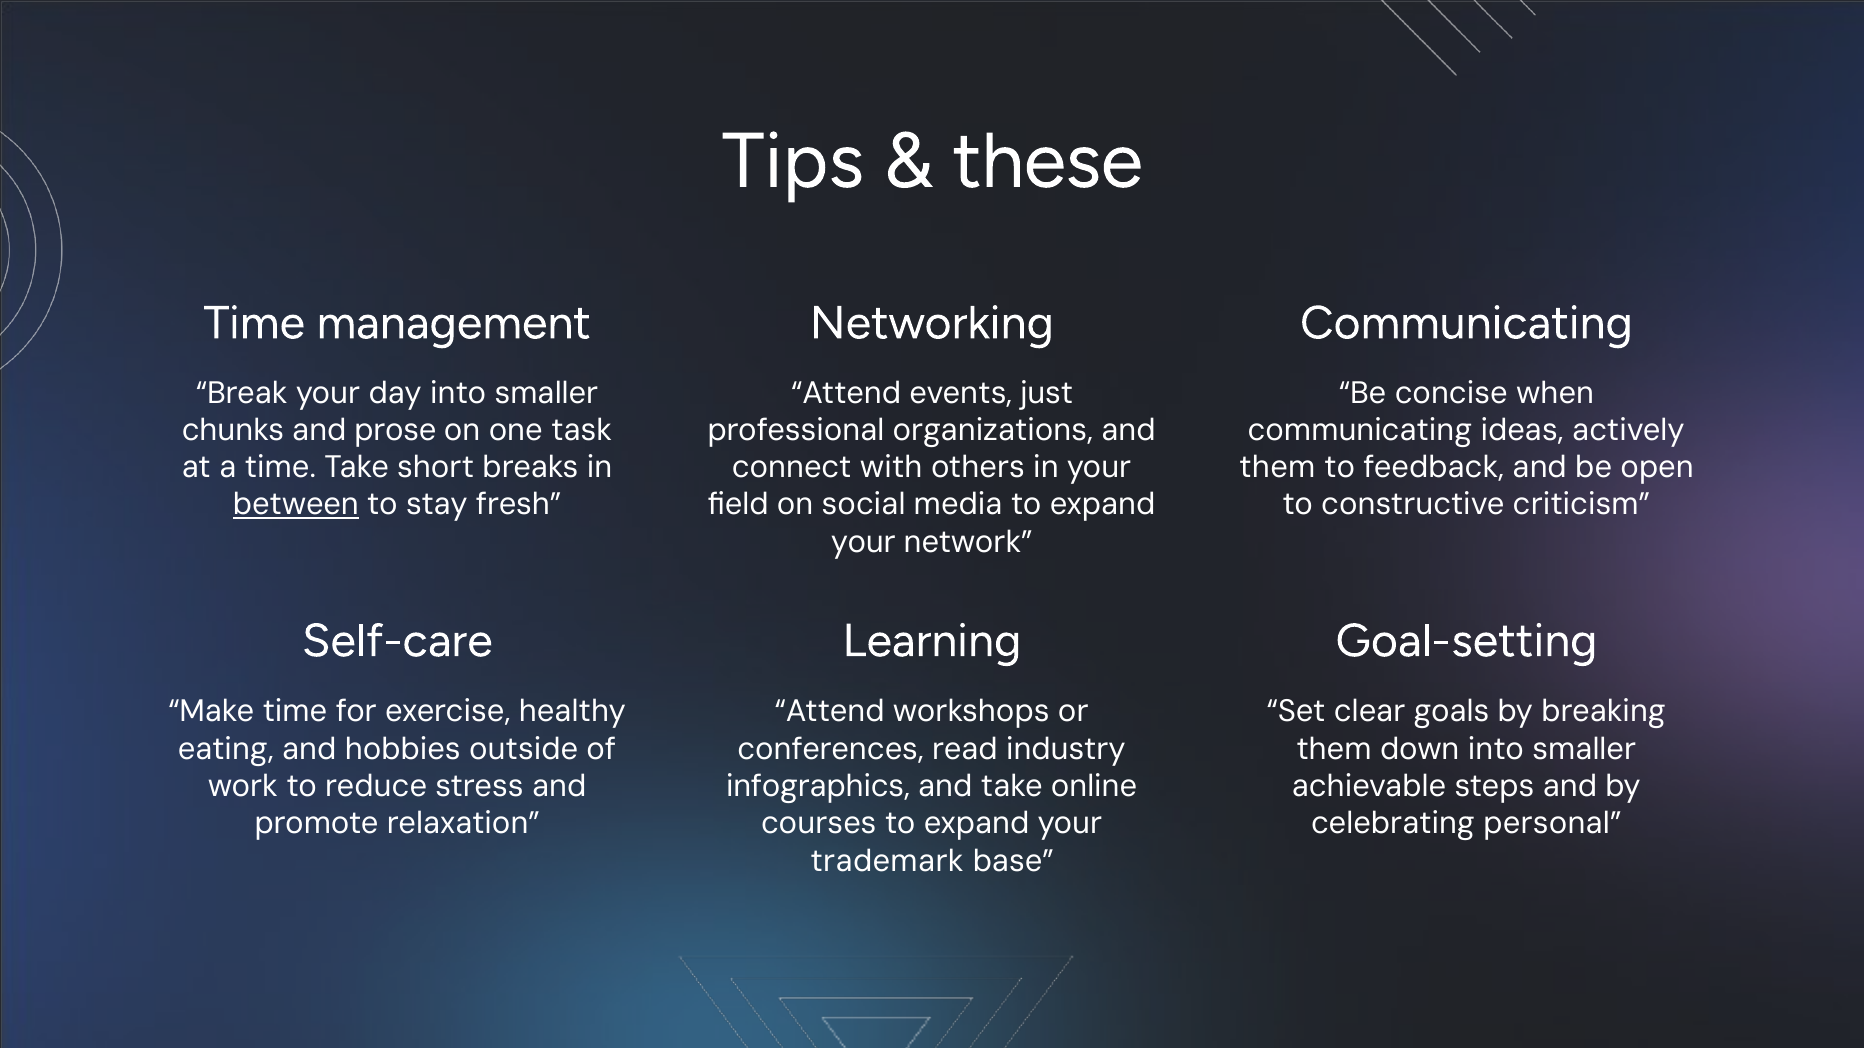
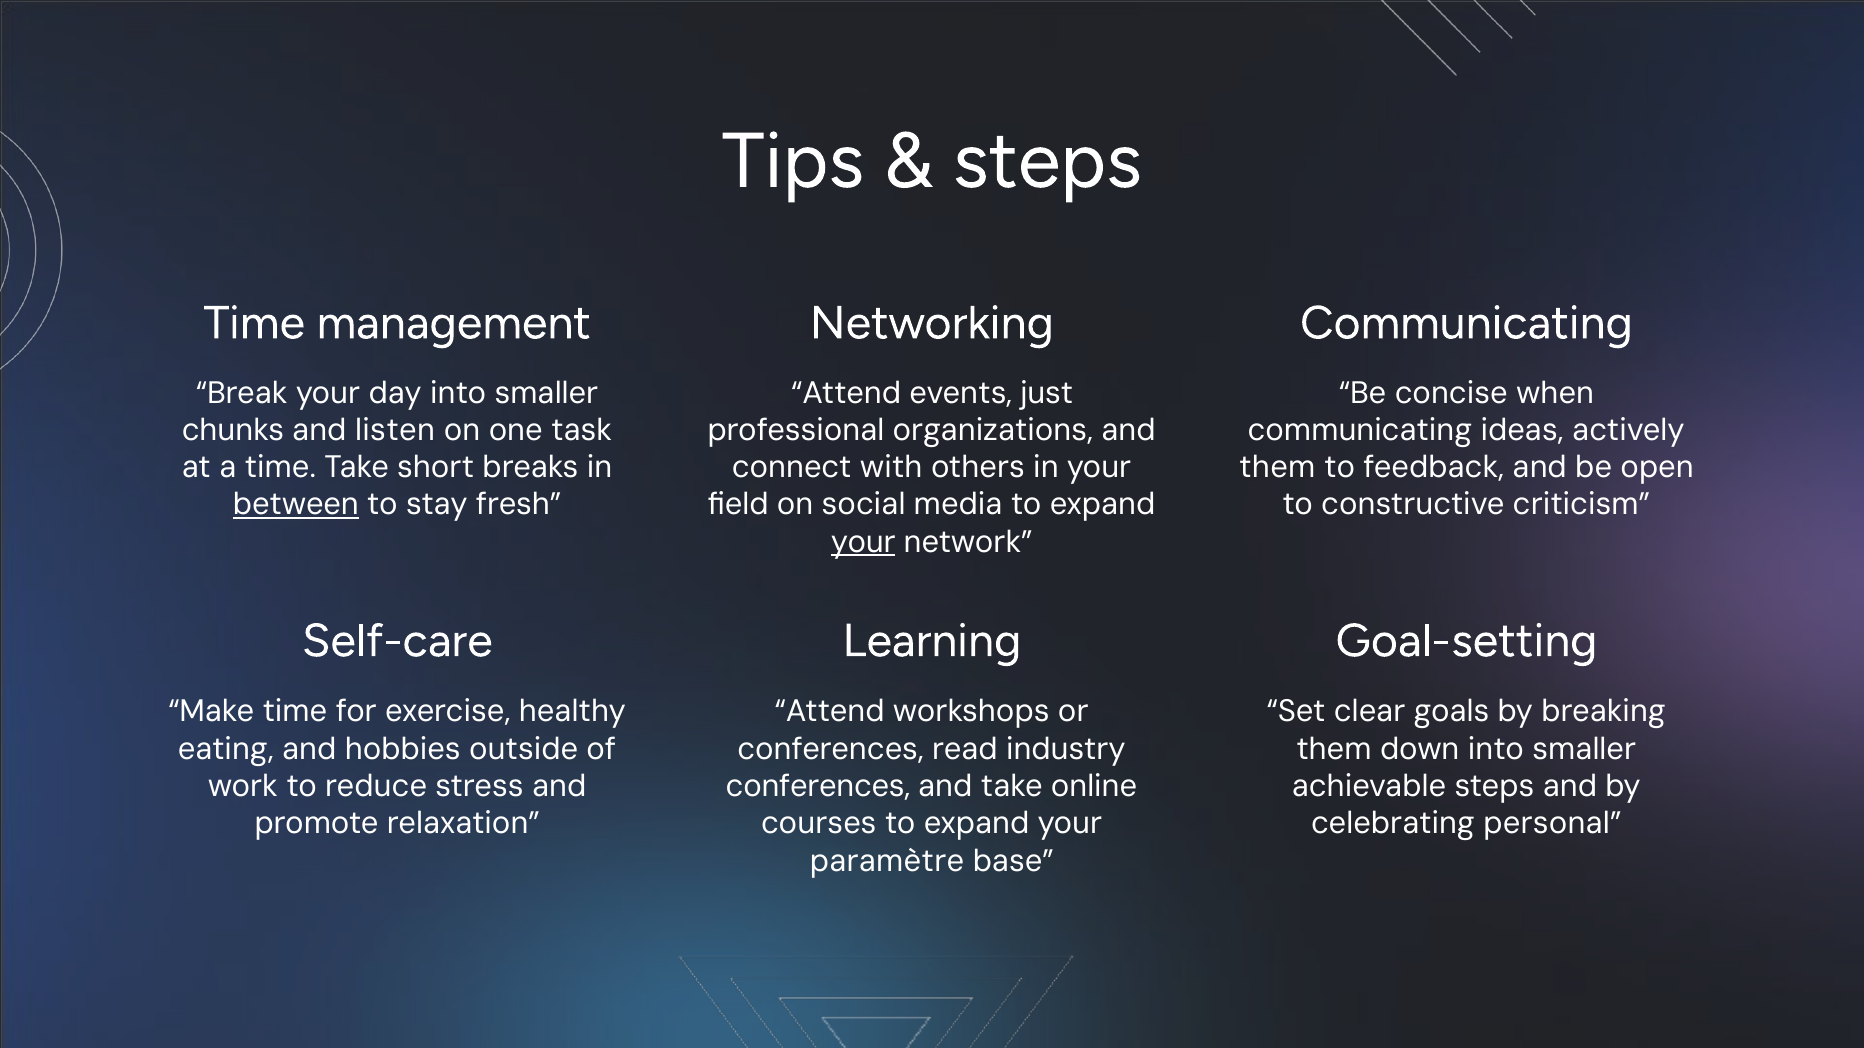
these at (1048, 161): these -> steps
prose: prose -> listen
your at (863, 542) underline: none -> present
infographics at (818, 787): infographics -> conferences
trademark: trademark -> paramètre
